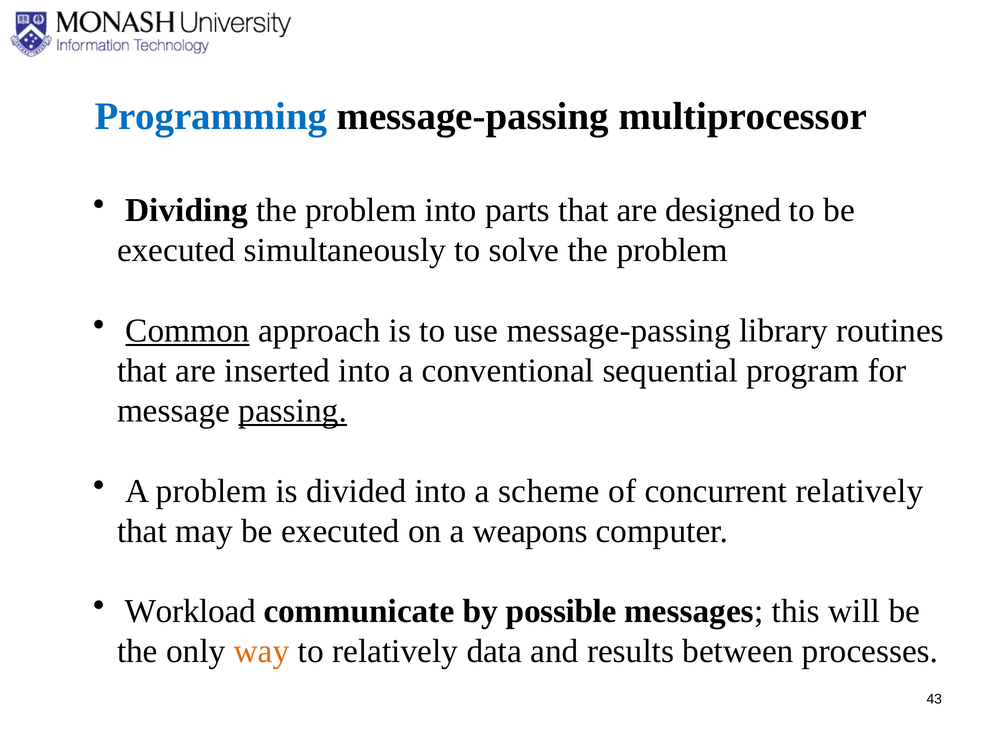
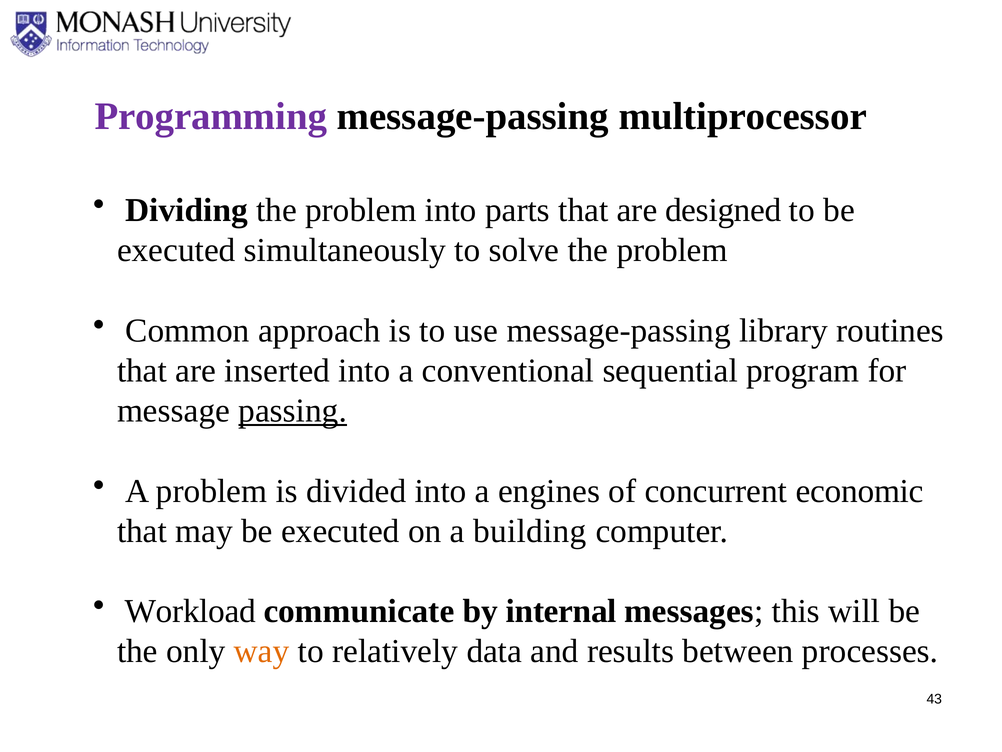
Programming colour: blue -> purple
Common underline: present -> none
scheme: scheme -> engines
concurrent relatively: relatively -> economic
weapons: weapons -> building
possible: possible -> internal
